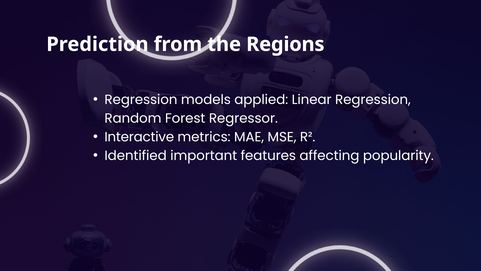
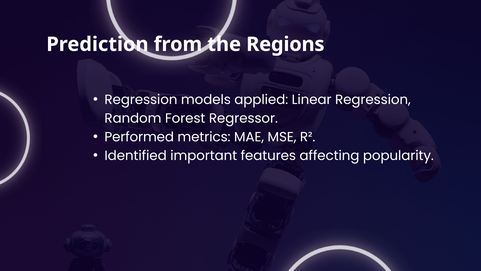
Interactive: Interactive -> Performed
